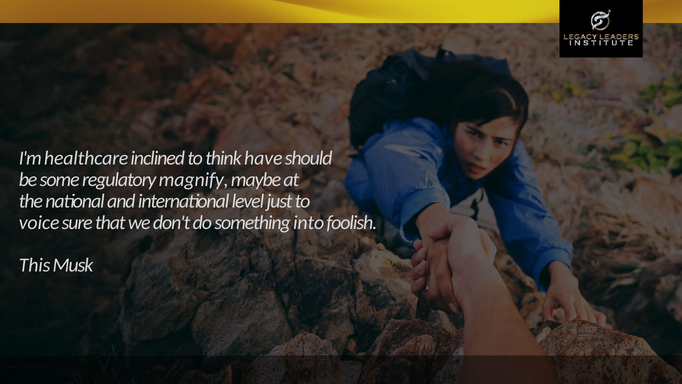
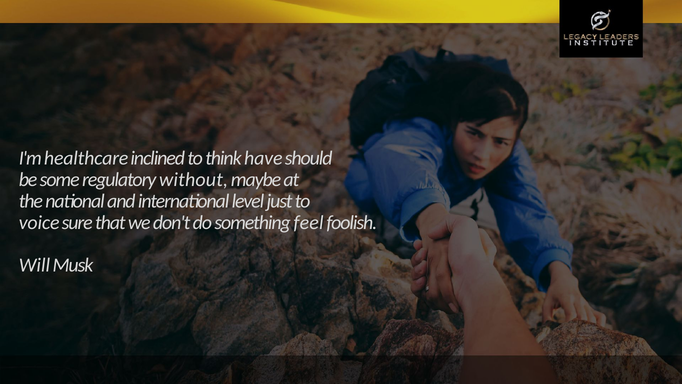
magnify: magnify -> without
into: into -> feel
This: This -> Will
